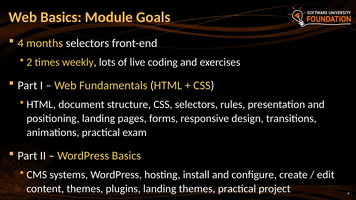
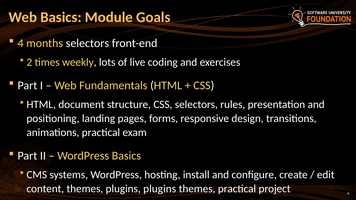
plugins landing: landing -> plugins
